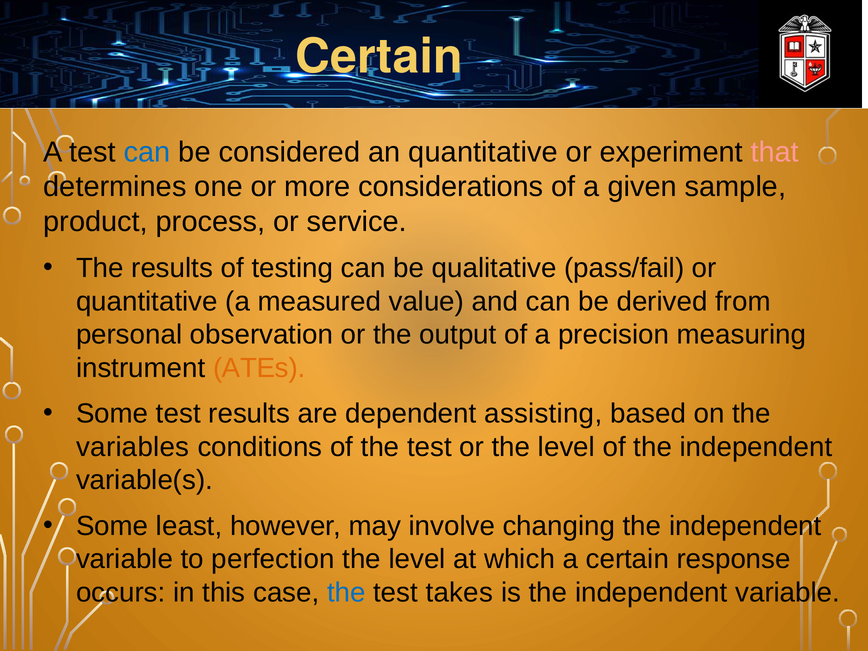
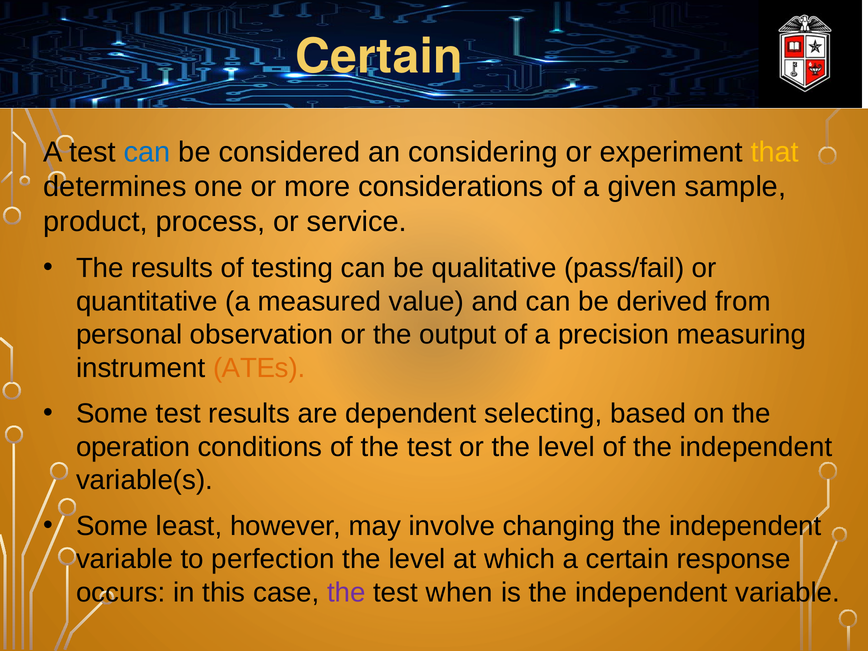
an quantitative: quantitative -> considering
that colour: pink -> yellow
assisting: assisting -> selecting
variables: variables -> operation
the at (346, 592) colour: blue -> purple
takes: takes -> when
